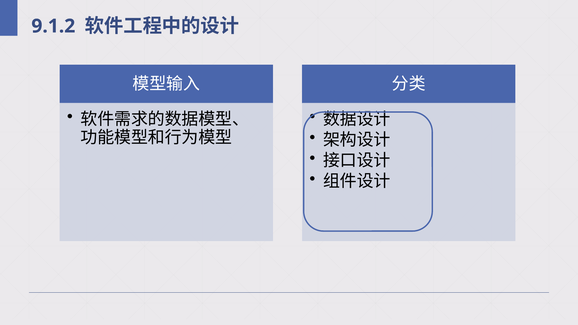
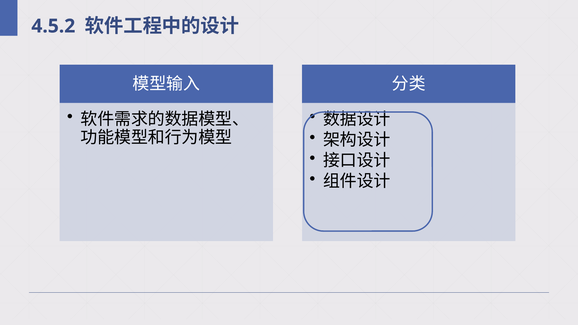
9.1.2: 9.1.2 -> 4.5.2
